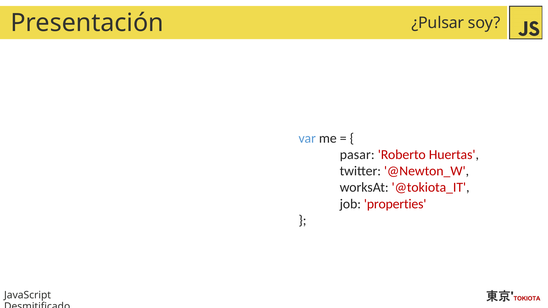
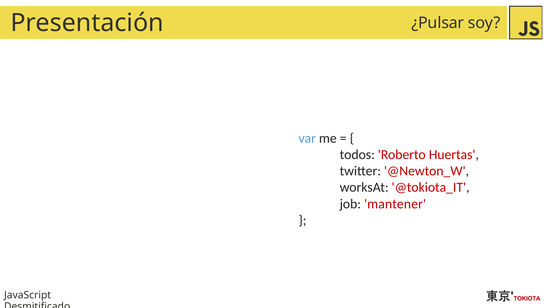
pasar: pasar -> todos
properties: properties -> mantener
